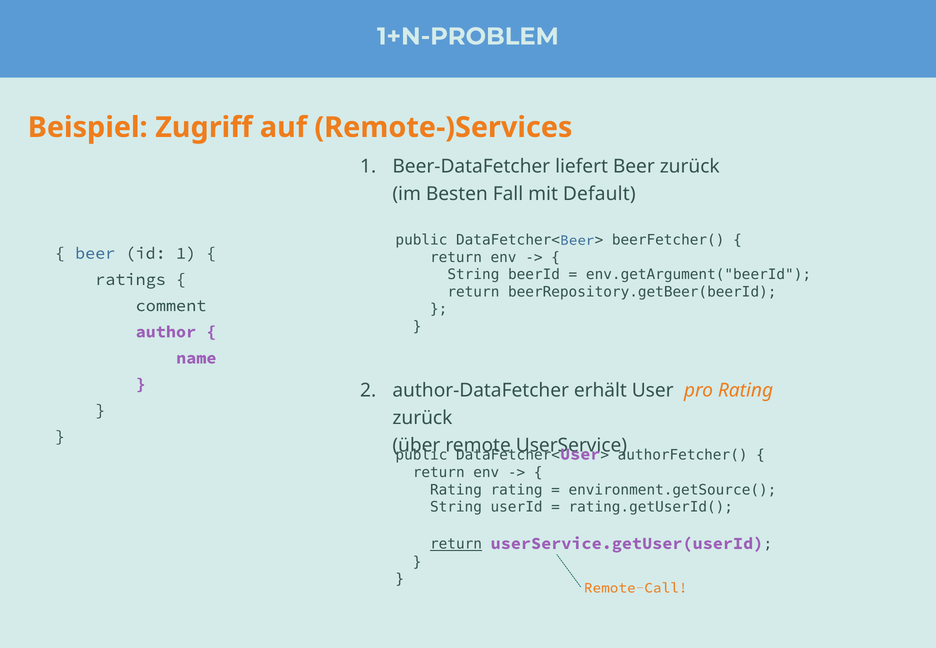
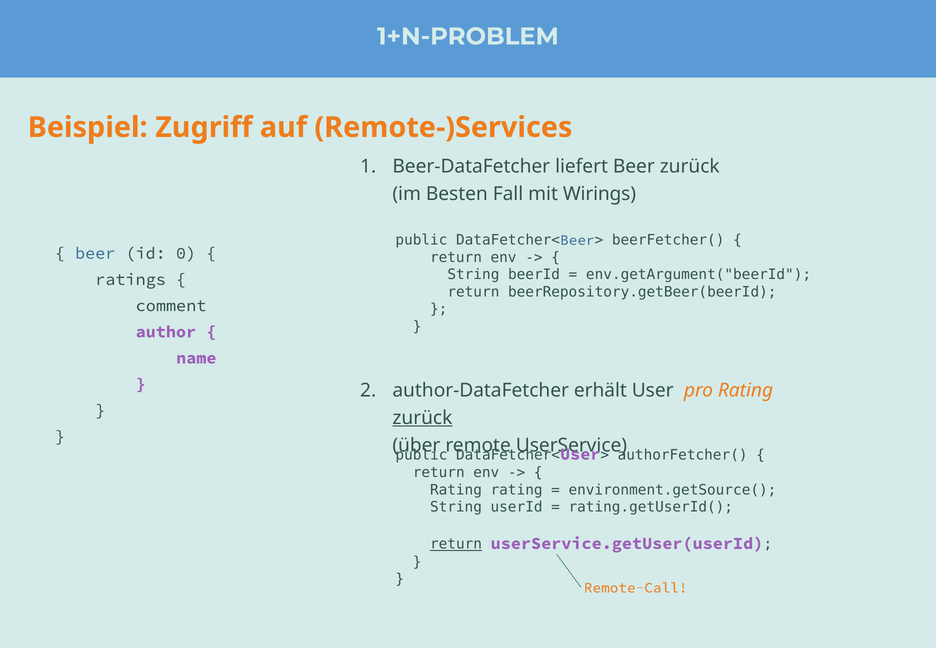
Default: Default -> Wirings
id 1: 1 -> 0
zurück at (422, 418) underline: none -> present
